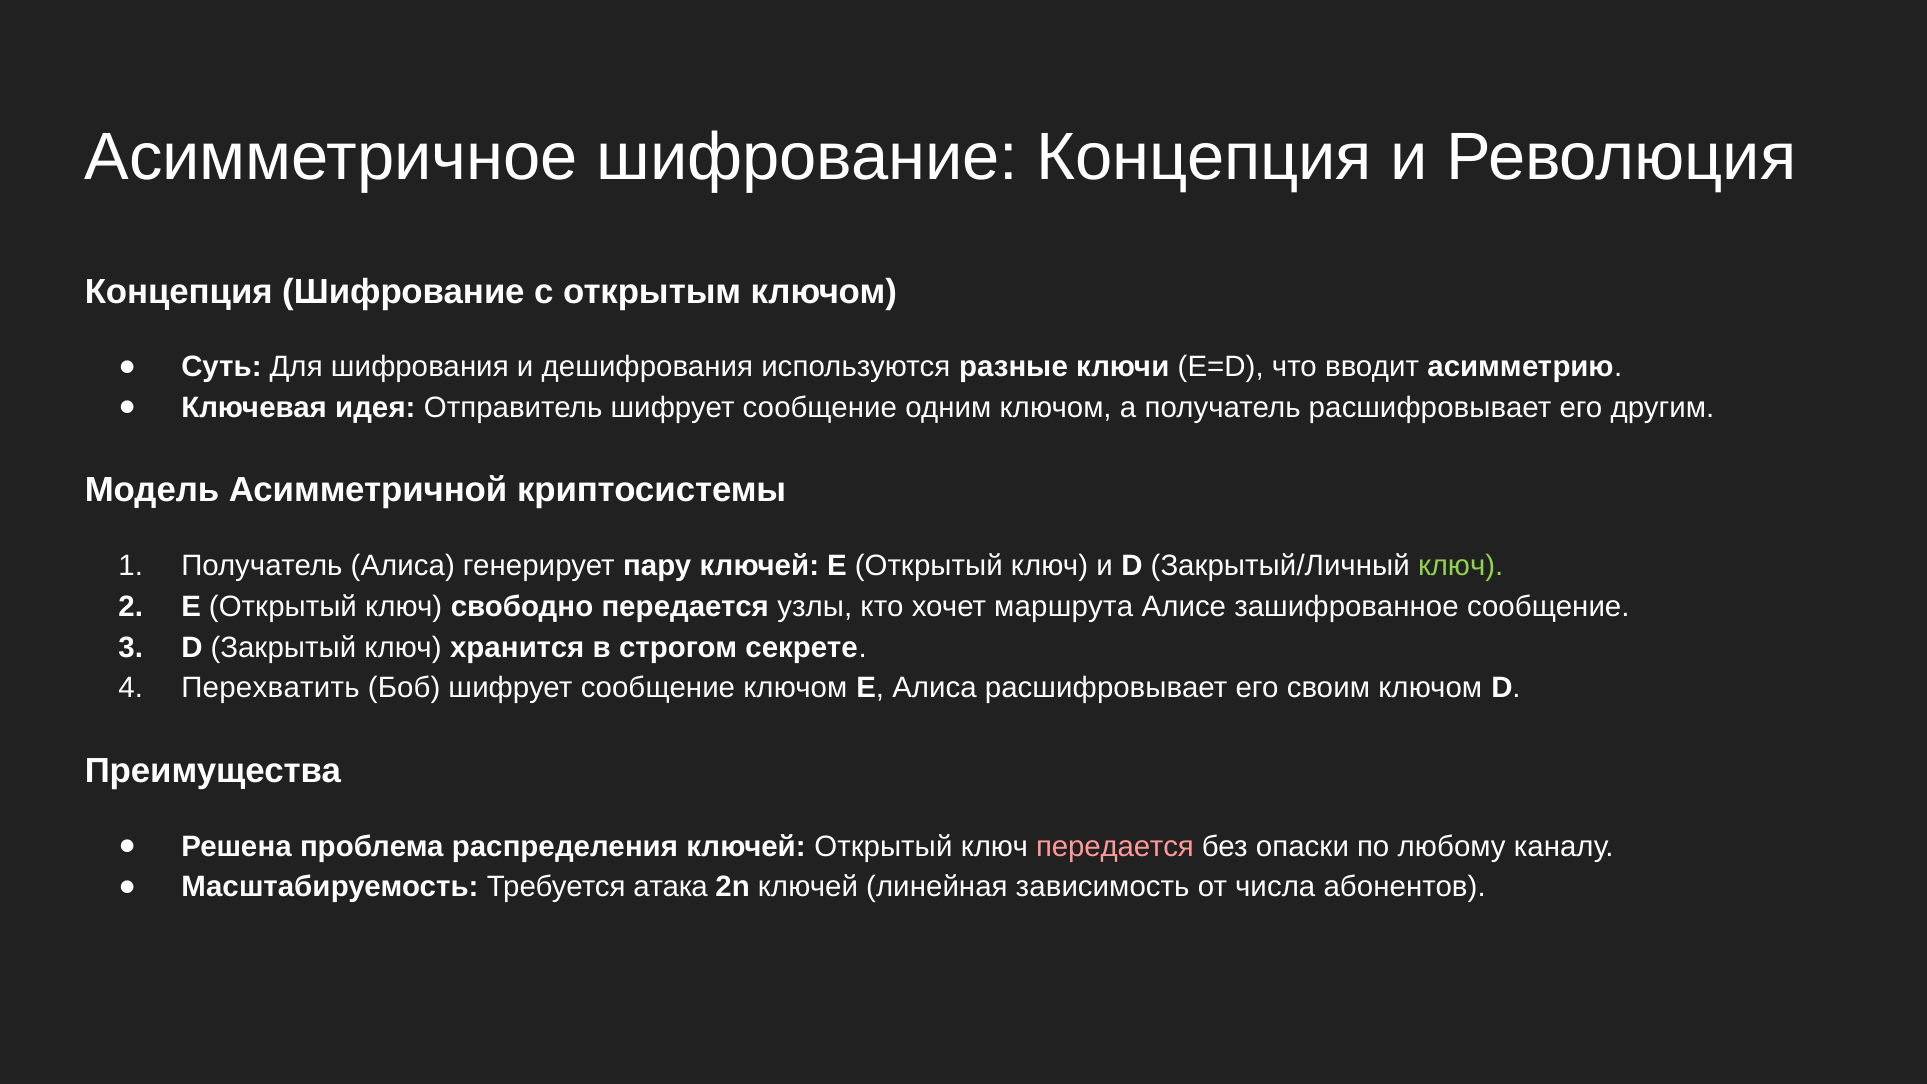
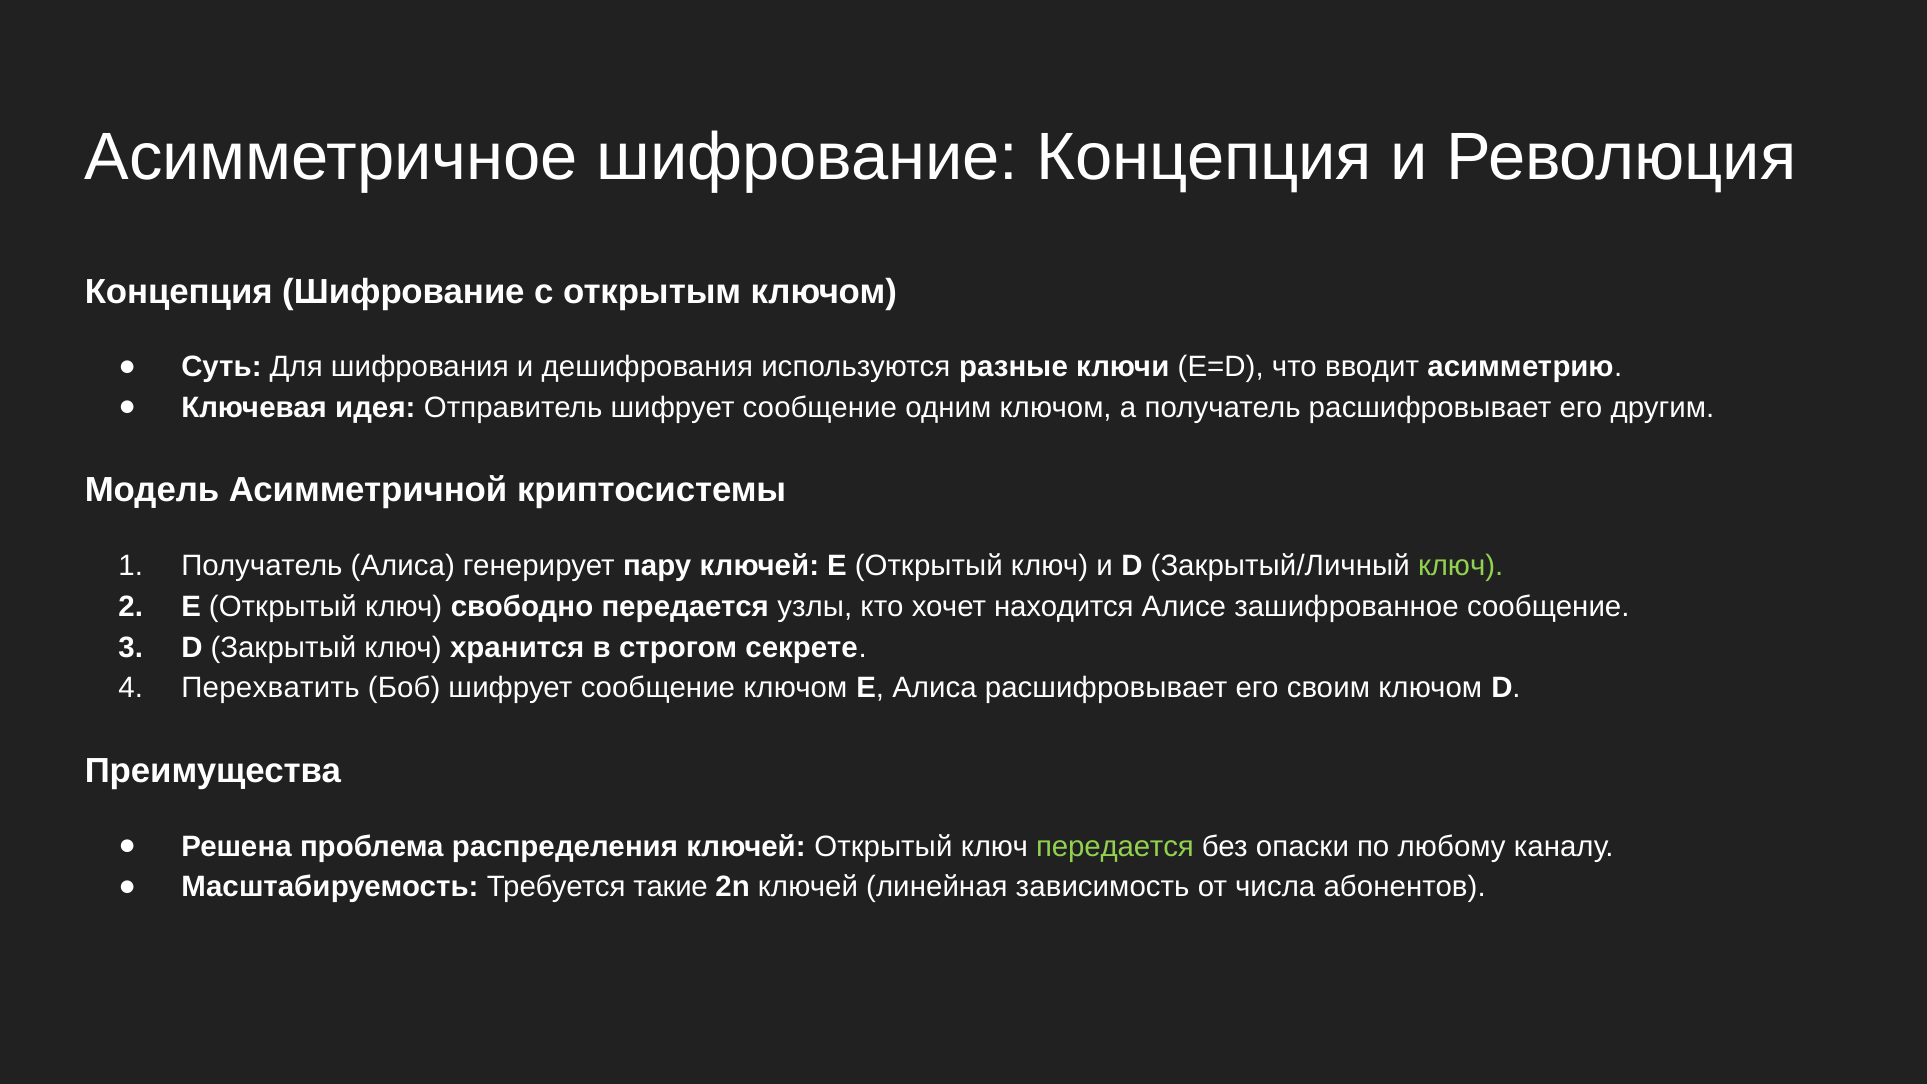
маршрута: маршрута -> находится
передается at (1115, 846) colour: pink -> light green
атака: атака -> такие
